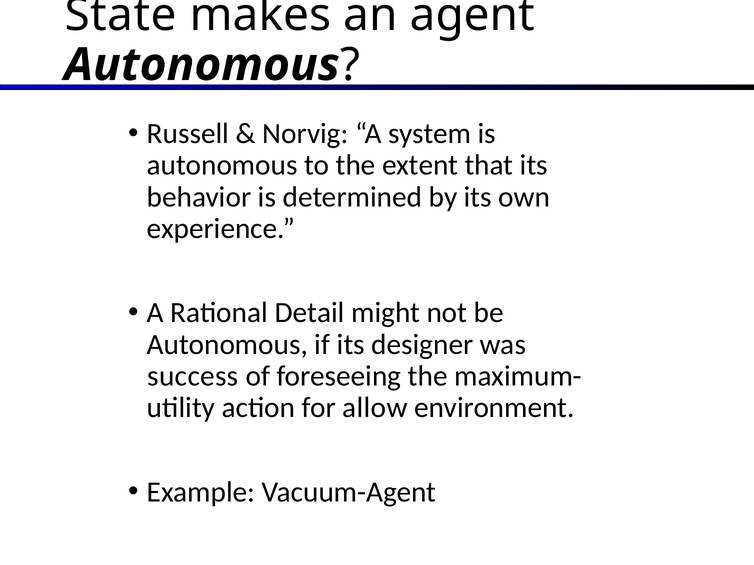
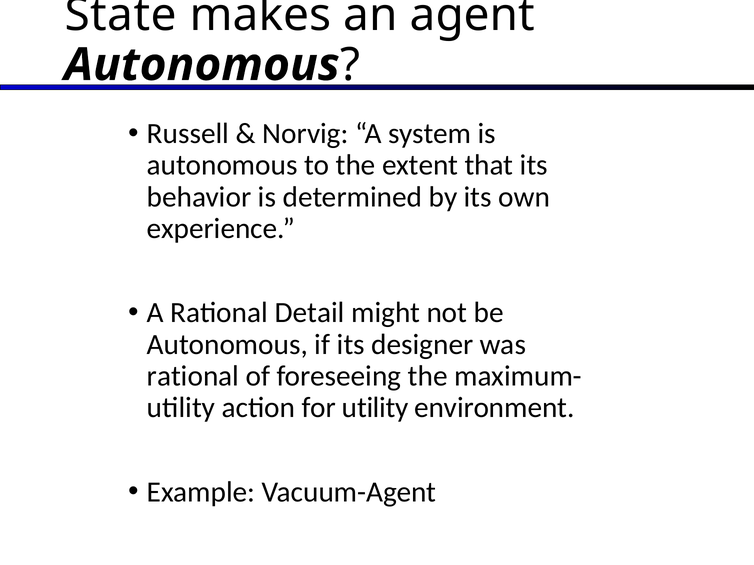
success at (193, 376): success -> rational
for allow: allow -> utility
